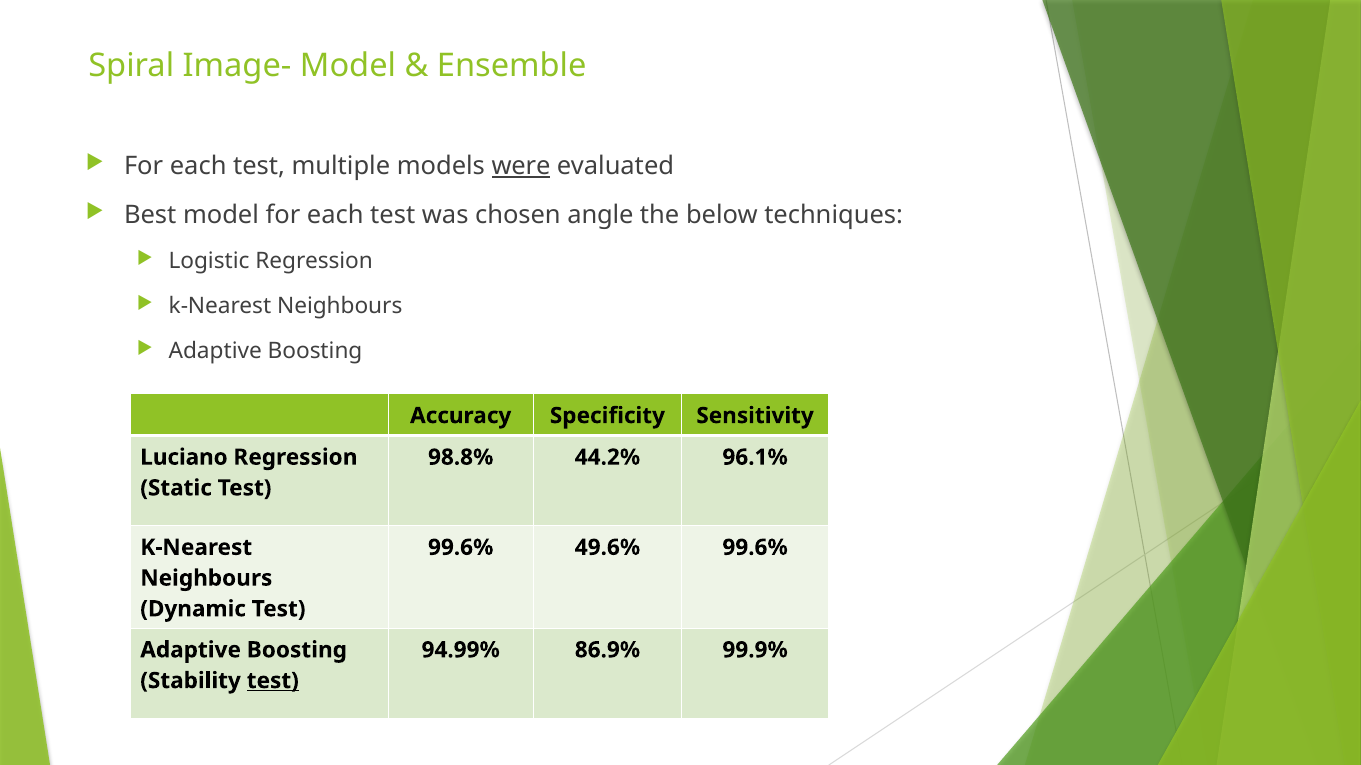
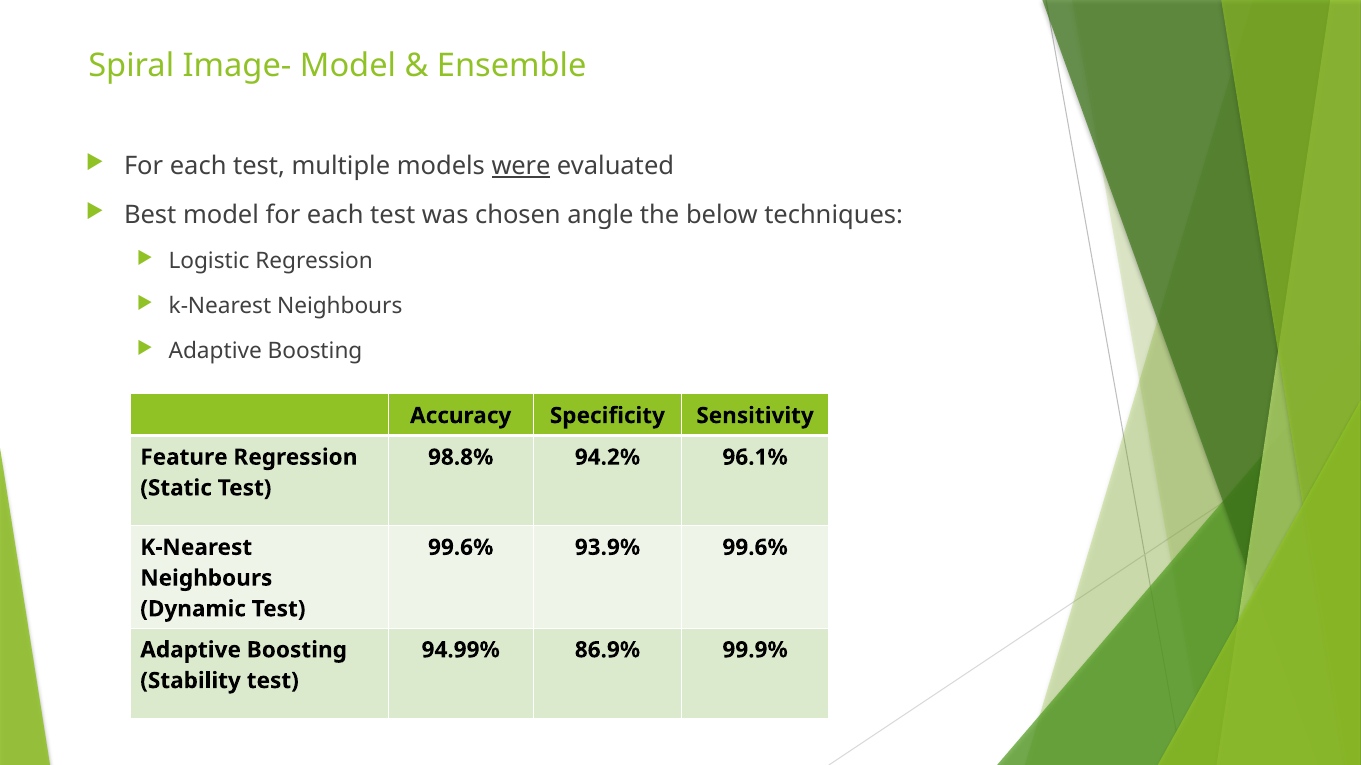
Luciano: Luciano -> Feature
44.2%: 44.2% -> 94.2%
49.6%: 49.6% -> 93.9%
test at (273, 681) underline: present -> none
